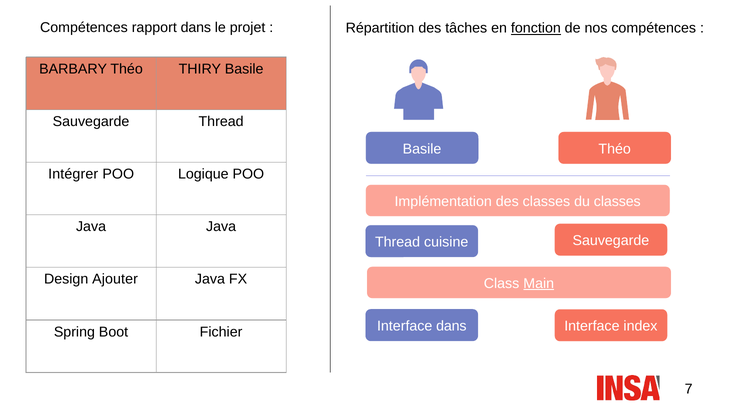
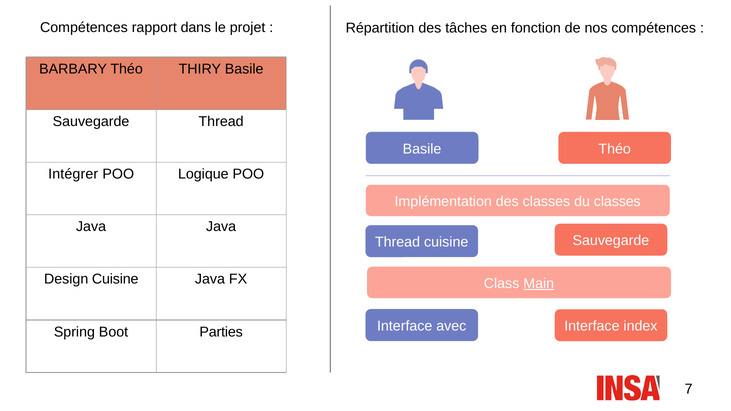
fonction underline: present -> none
Design Ajouter: Ajouter -> Cuisine
Interface dans: dans -> avec
Fichier: Fichier -> Parties
